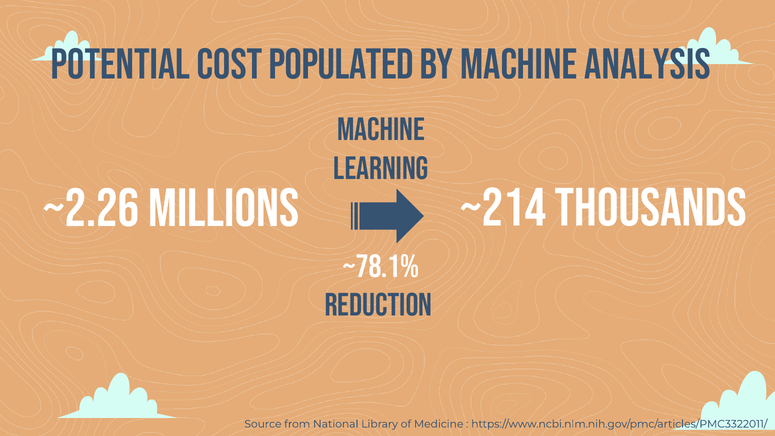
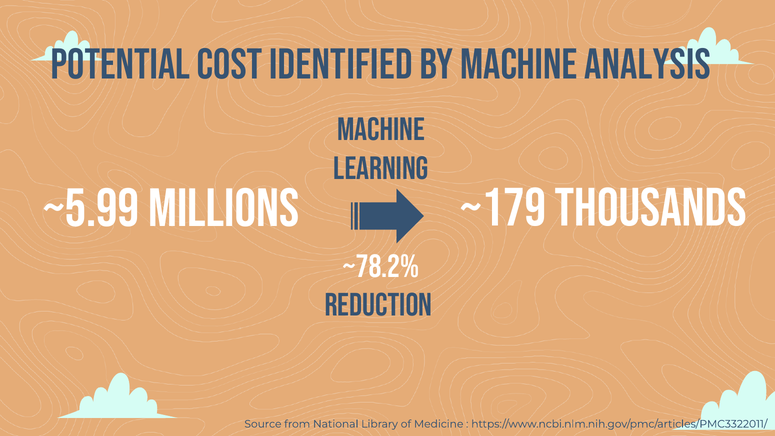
populated: populated -> identified
~2.26: ~2.26 -> ~5.99
~214: ~214 -> ~179
~78.1%: ~78.1% -> ~78.2%
